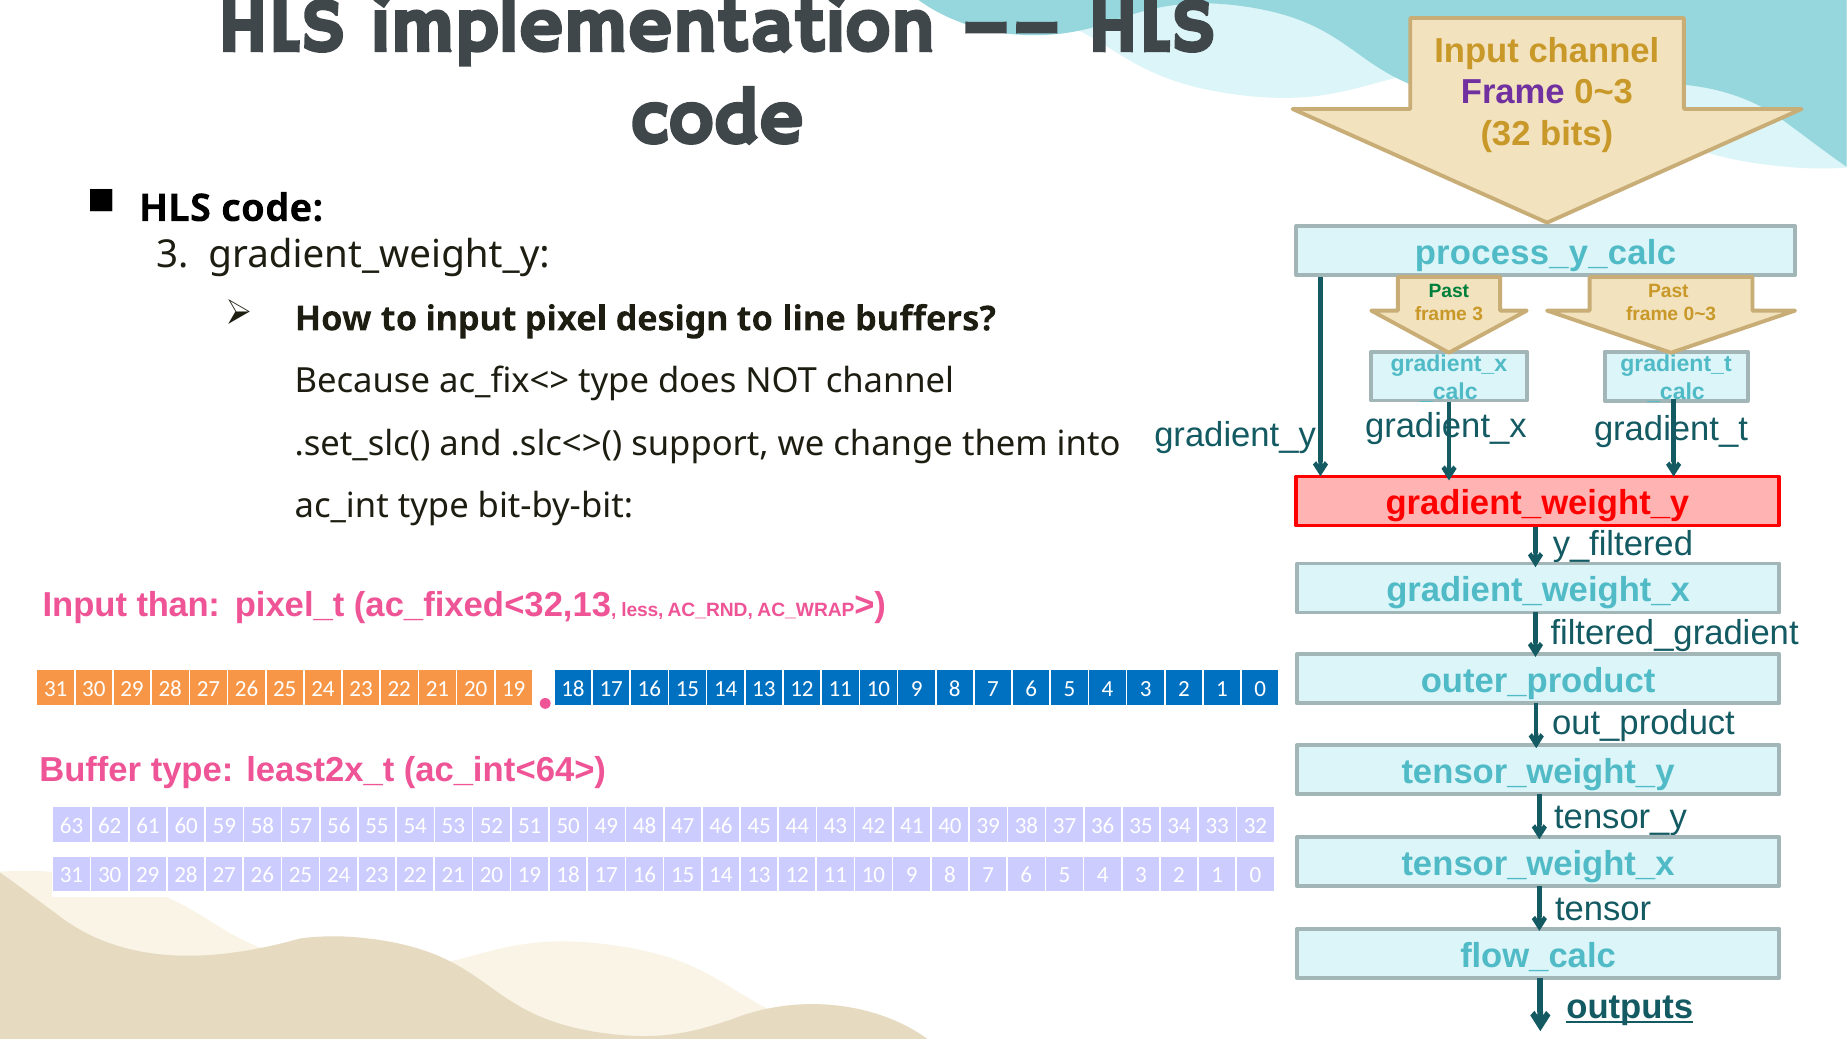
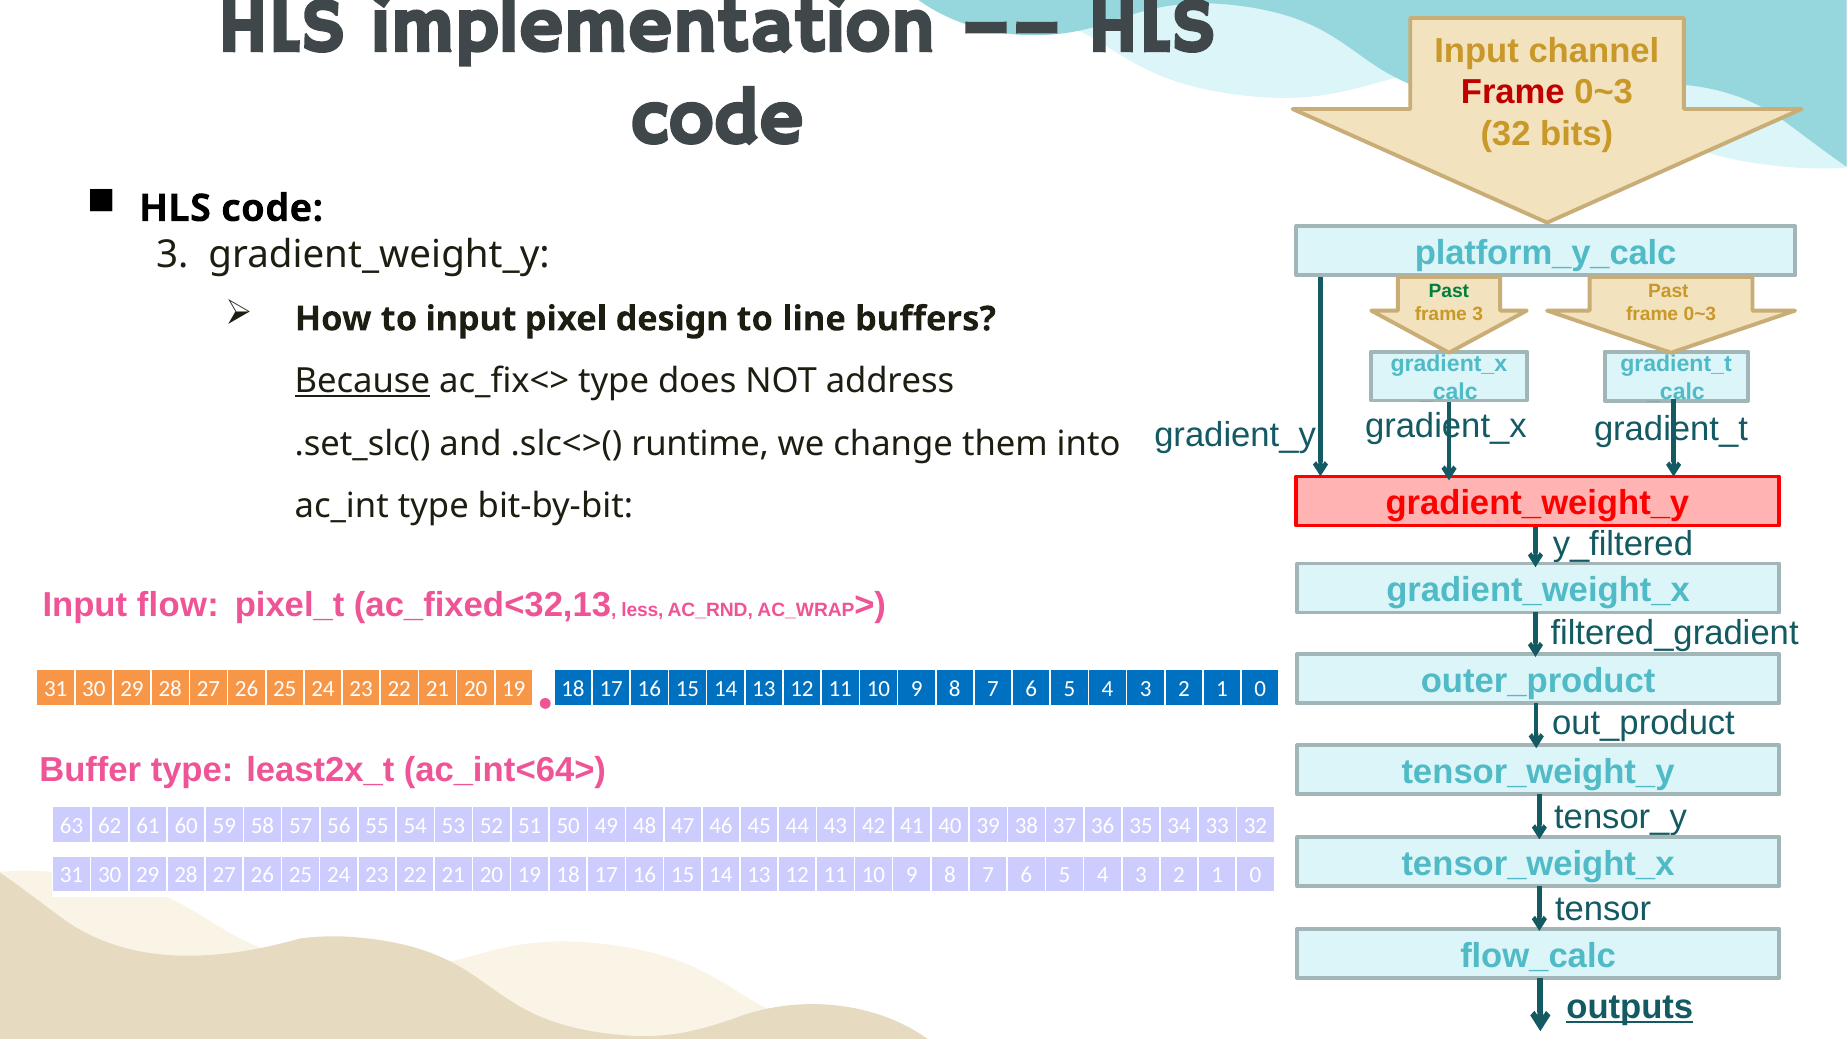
Frame at (1513, 92) colour: purple -> red
process_y_calc: process_y_calc -> platform_y_calc
Because underline: none -> present
NOT channel: channel -> address
support: support -> runtime
than: than -> flow
